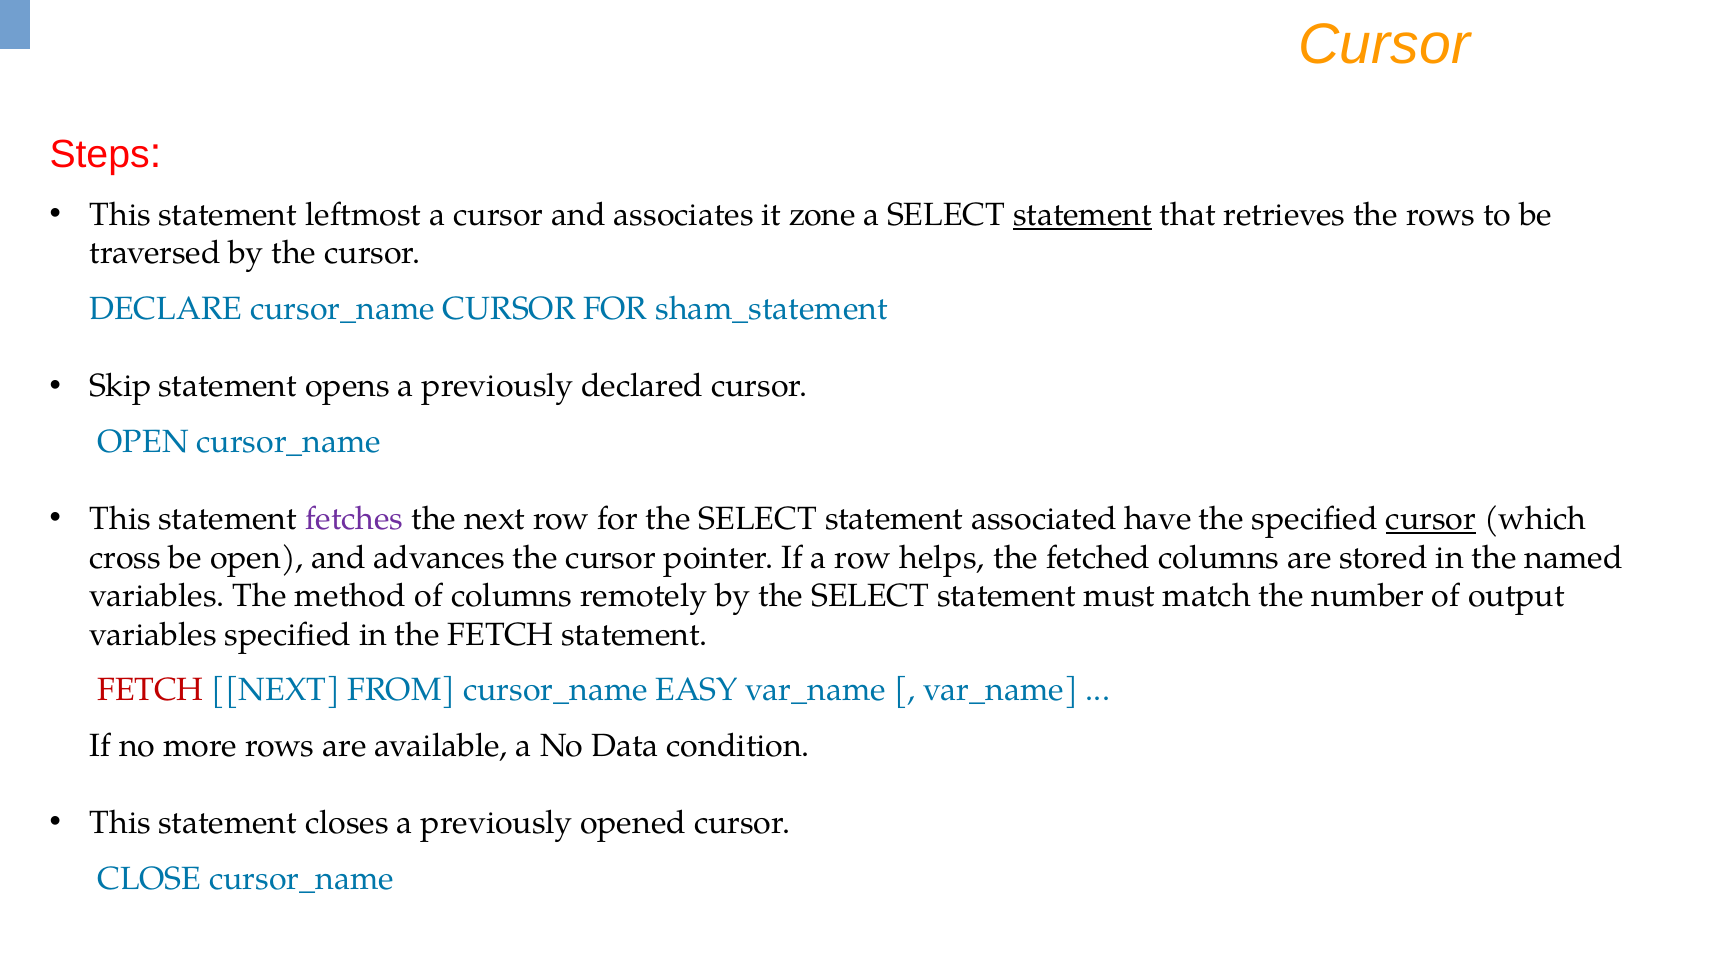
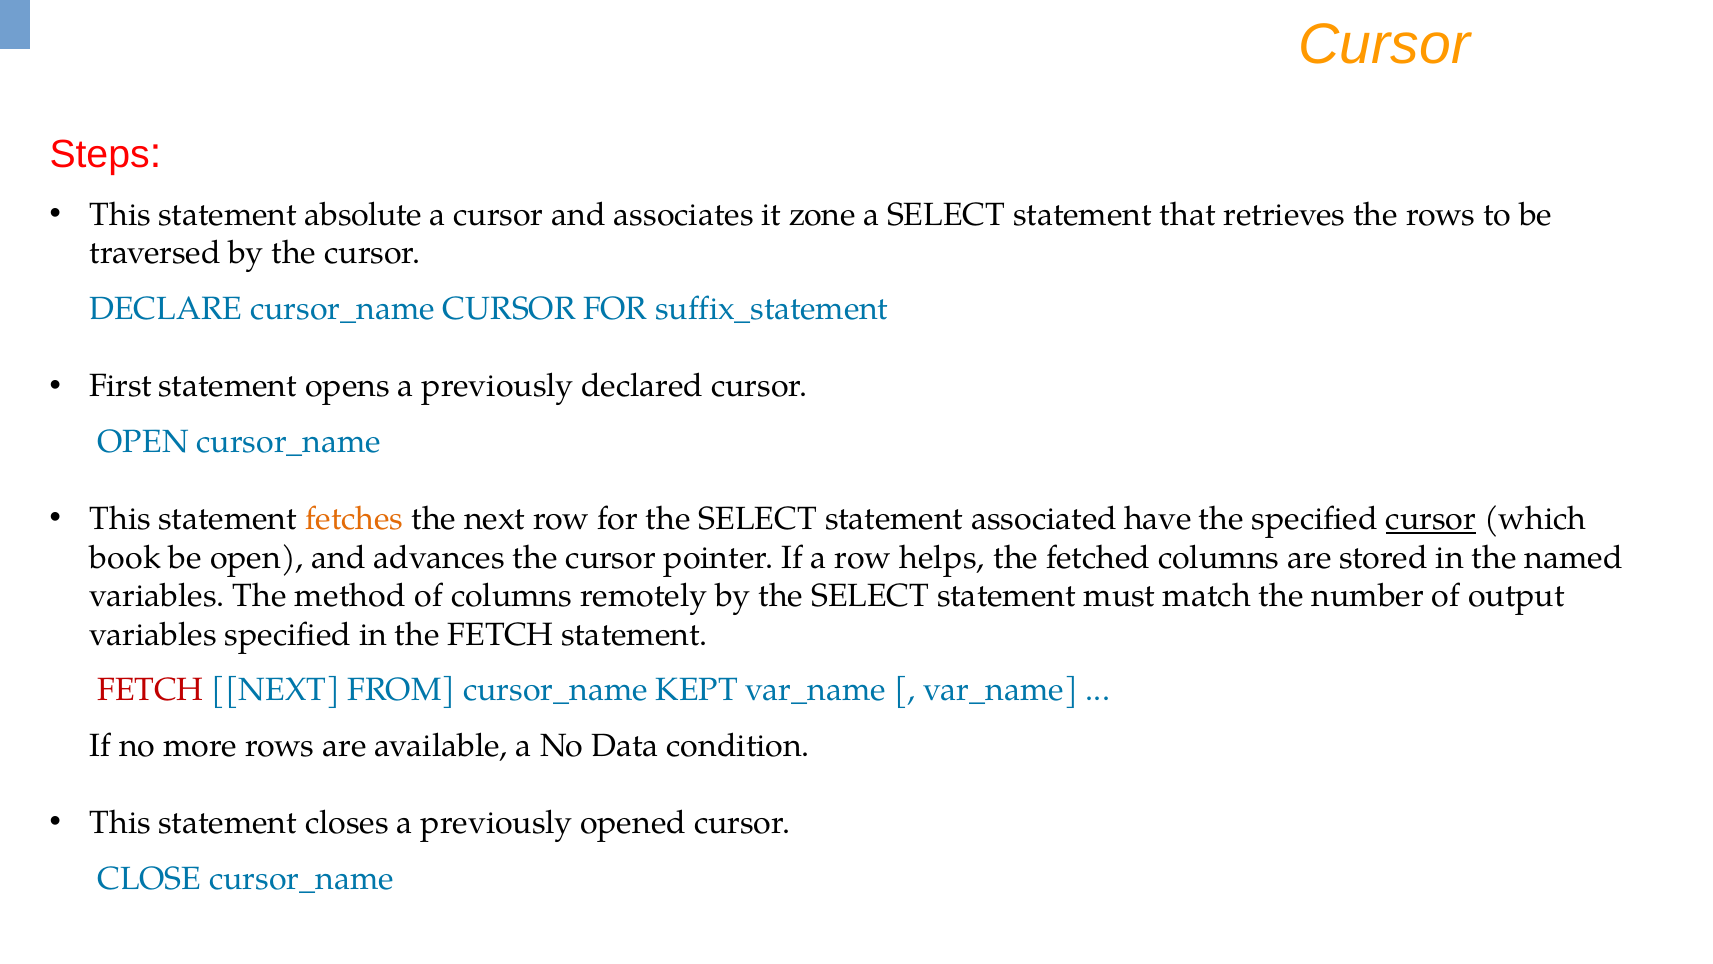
leftmost: leftmost -> absolute
statement at (1082, 215) underline: present -> none
sham_statement: sham_statement -> suffix_statement
Skip: Skip -> First
fetches colour: purple -> orange
cross: cross -> book
EASY: EASY -> KEPT
